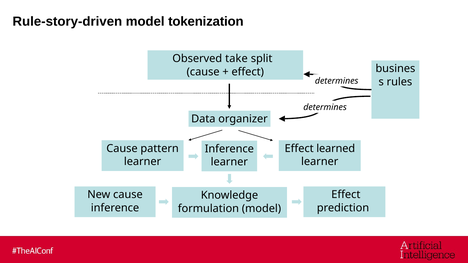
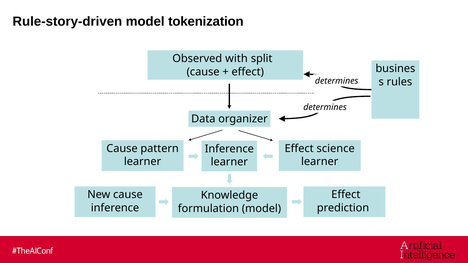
take: take -> with
learned: learned -> science
